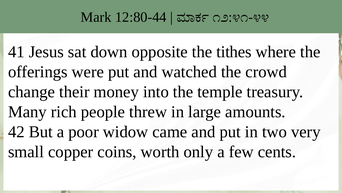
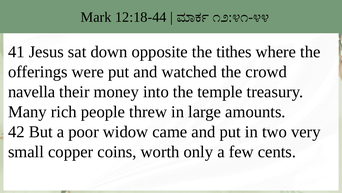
12:80-44: 12:80-44 -> 12:18-44
change: change -> navella
